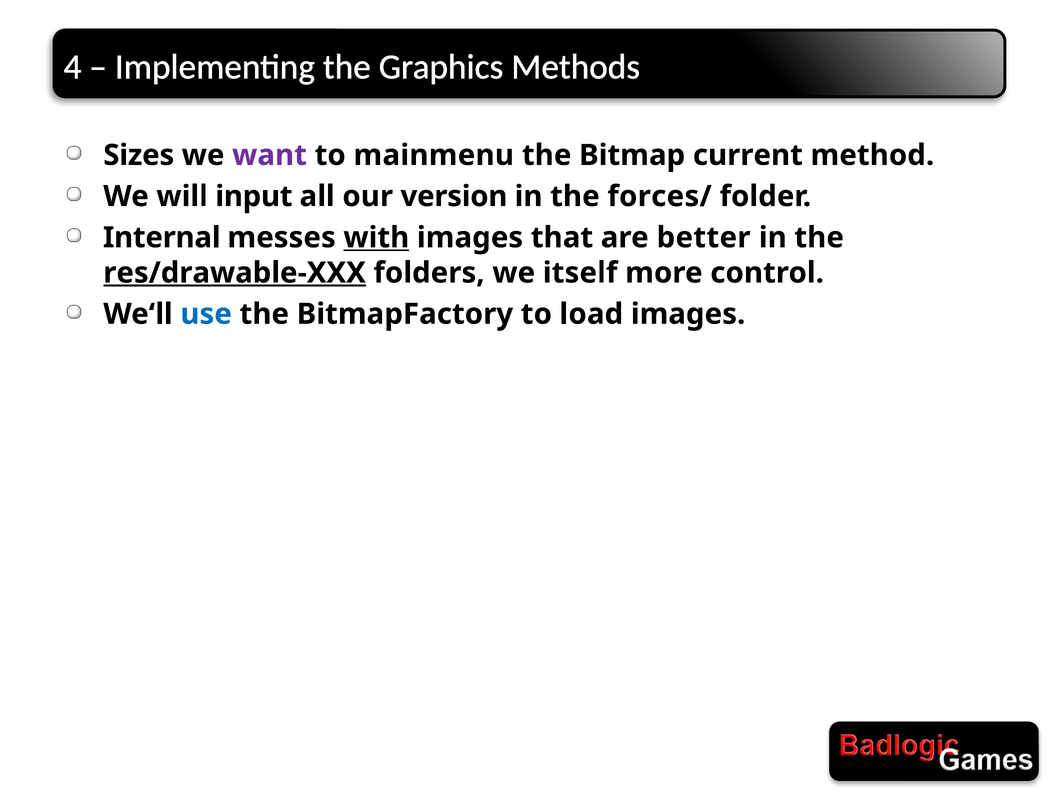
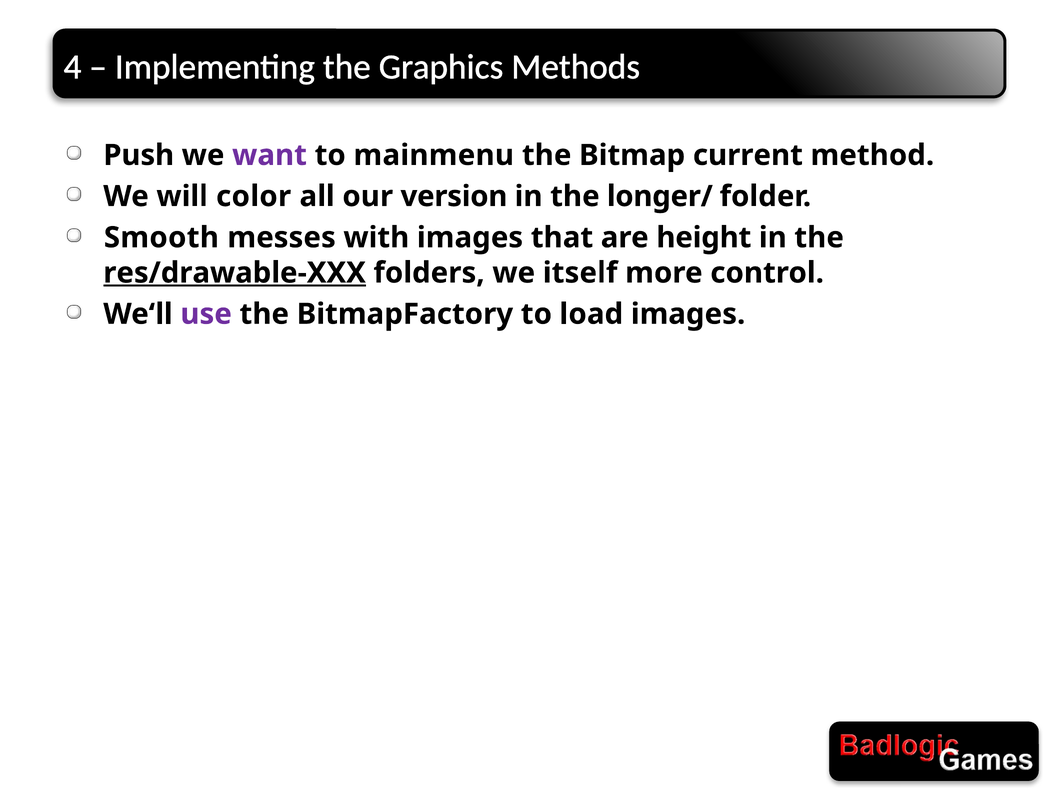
Sizes: Sizes -> Push
input: input -> color
forces/: forces/ -> longer/
Internal: Internal -> Smooth
with underline: present -> none
better: better -> height
use colour: blue -> purple
